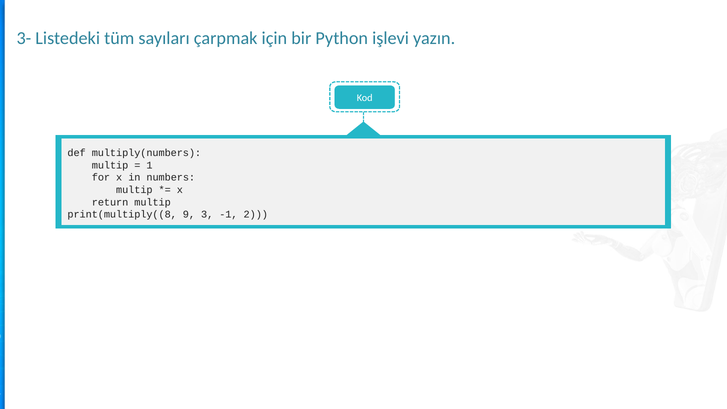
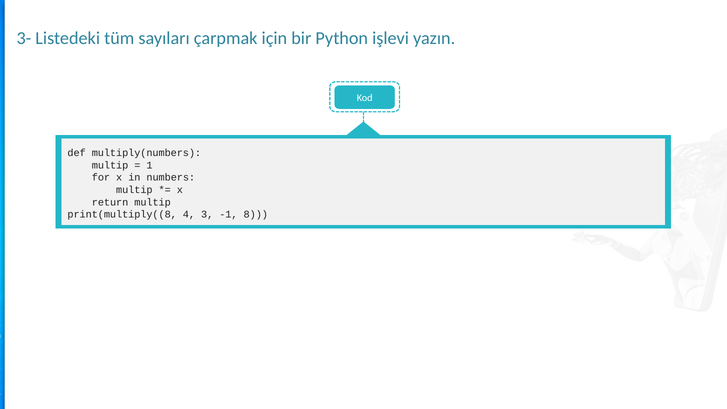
9: 9 -> 4
2: 2 -> 8
